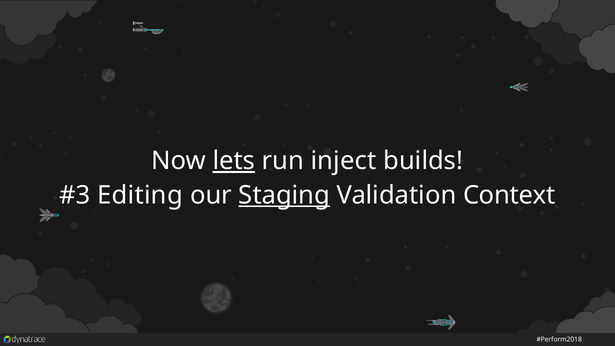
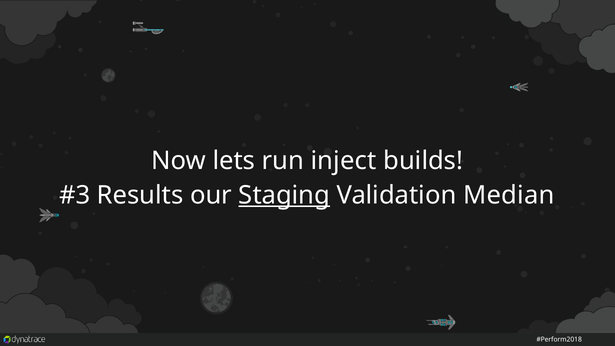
lets underline: present -> none
Editing: Editing -> Results
Context: Context -> Median
